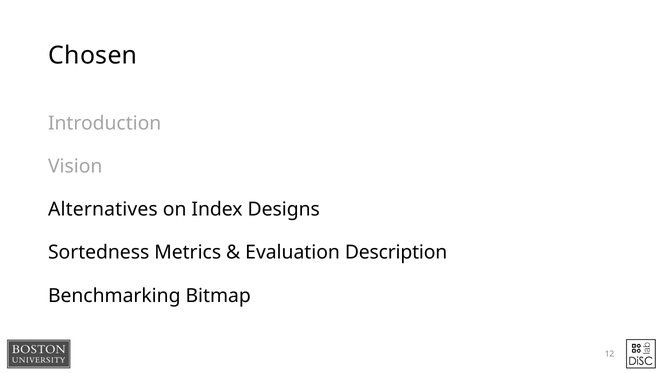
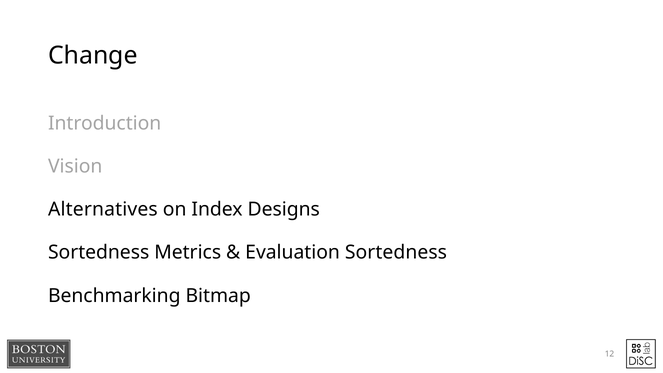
Chosen: Chosen -> Change
Evaluation Description: Description -> Sortedness
